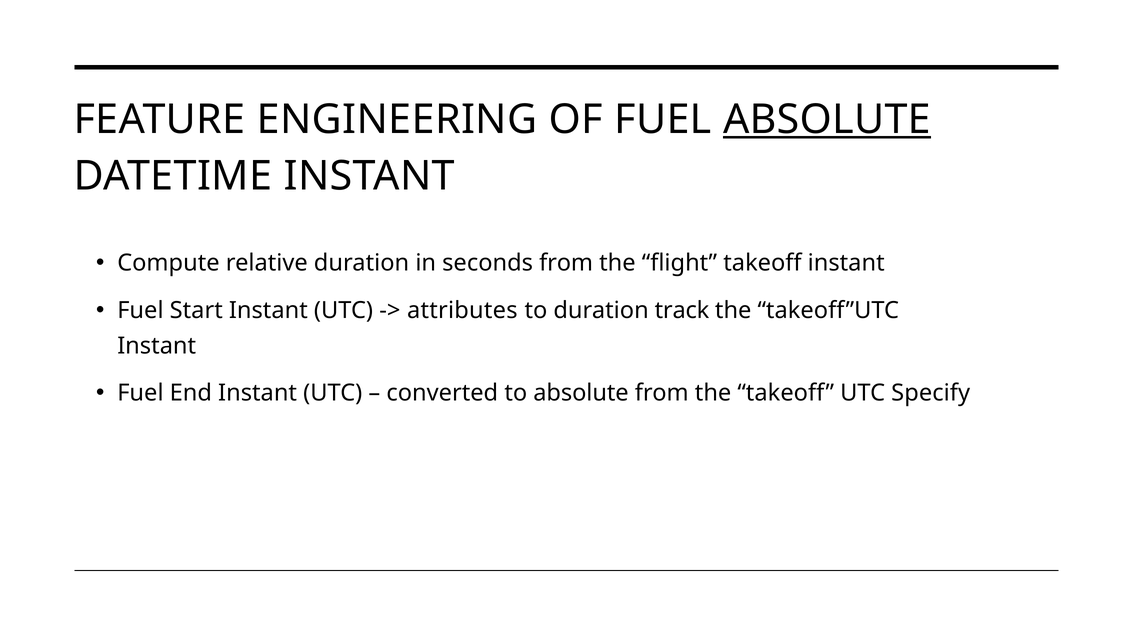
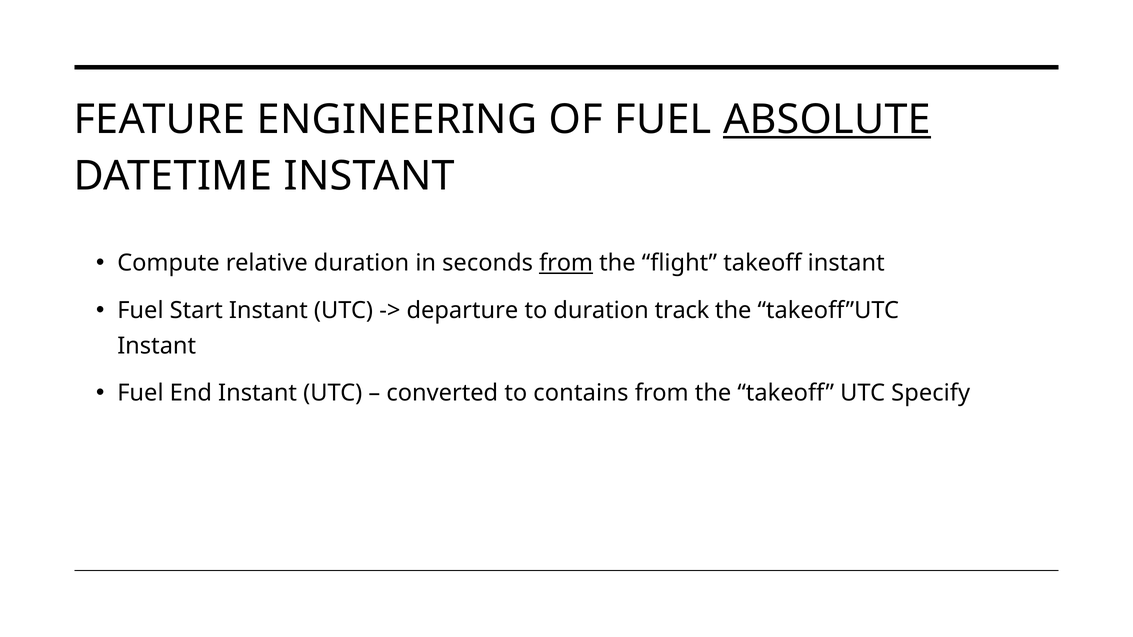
from at (566, 263) underline: none -> present
attributes: attributes -> departure
to absolute: absolute -> contains
